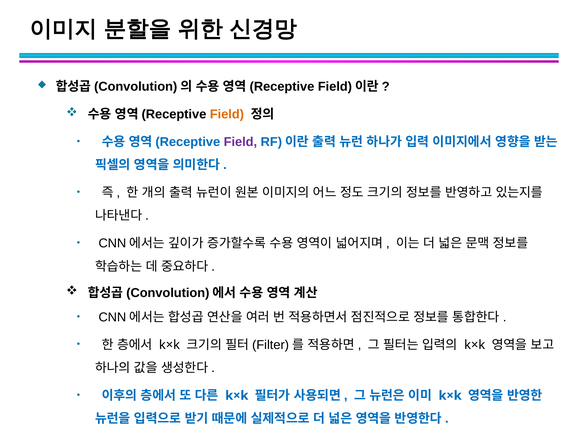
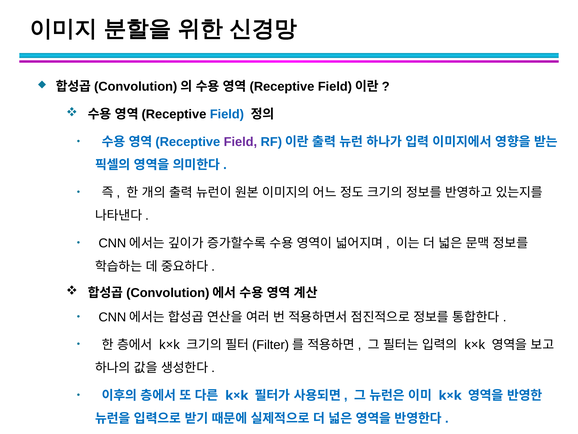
Field at (227, 114) colour: orange -> blue
